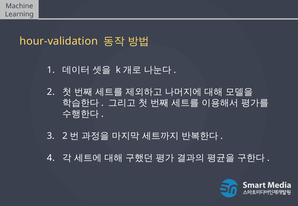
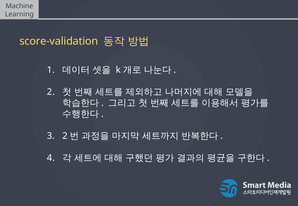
hour-validation: hour-validation -> score-validation
